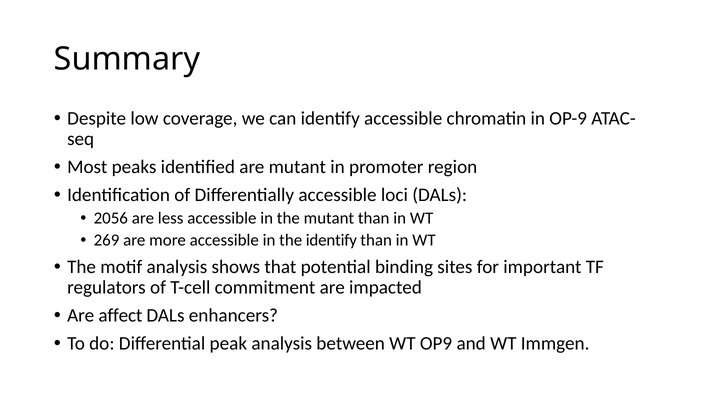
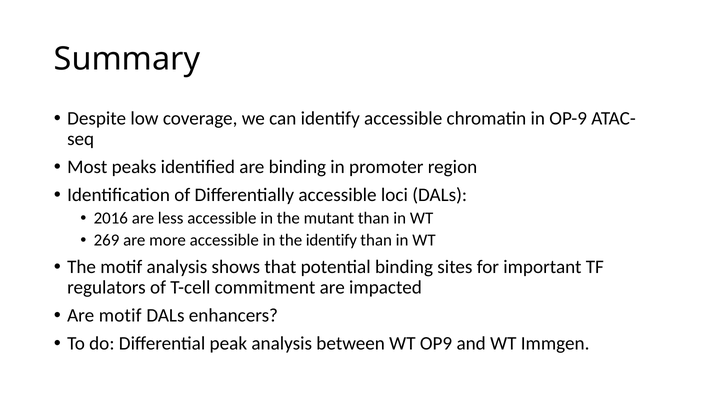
are mutant: mutant -> binding
2056: 2056 -> 2016
Are affect: affect -> motif
